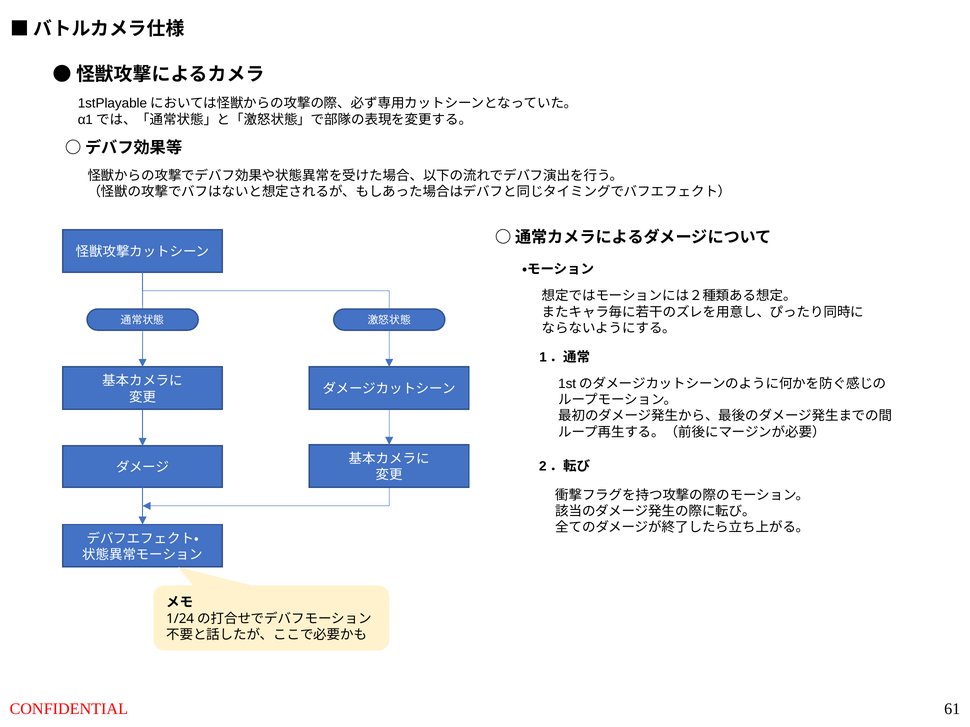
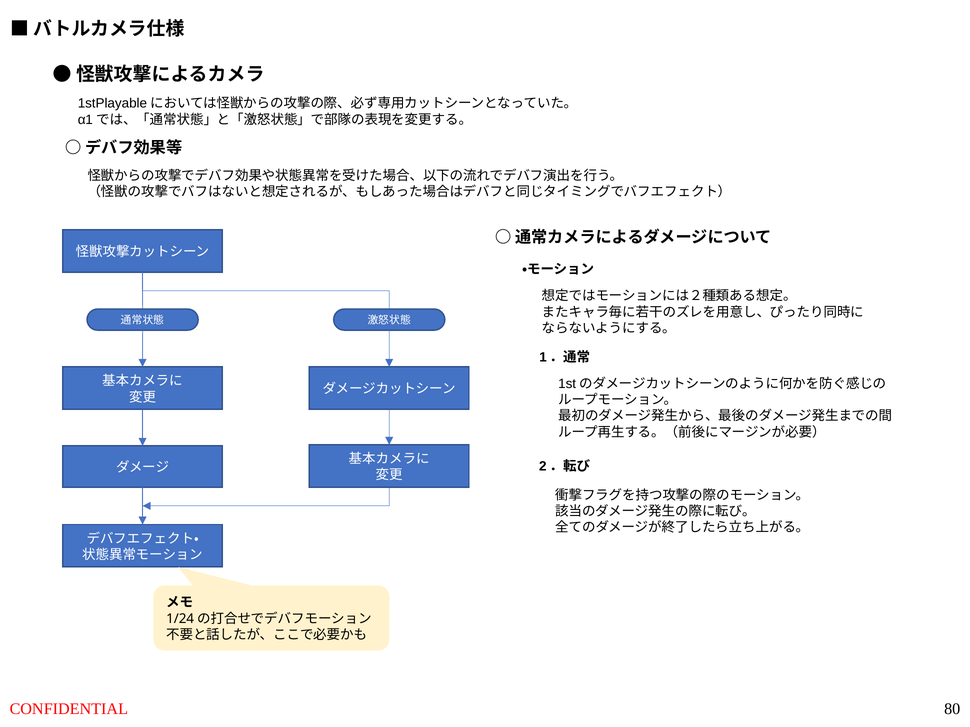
61: 61 -> 80
